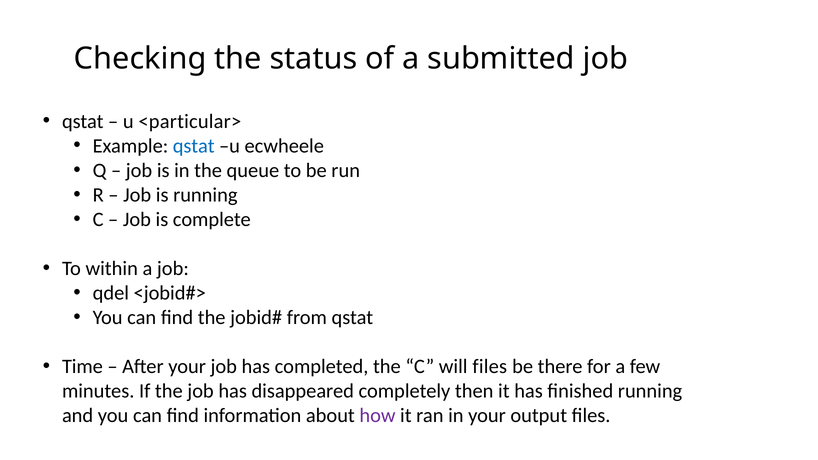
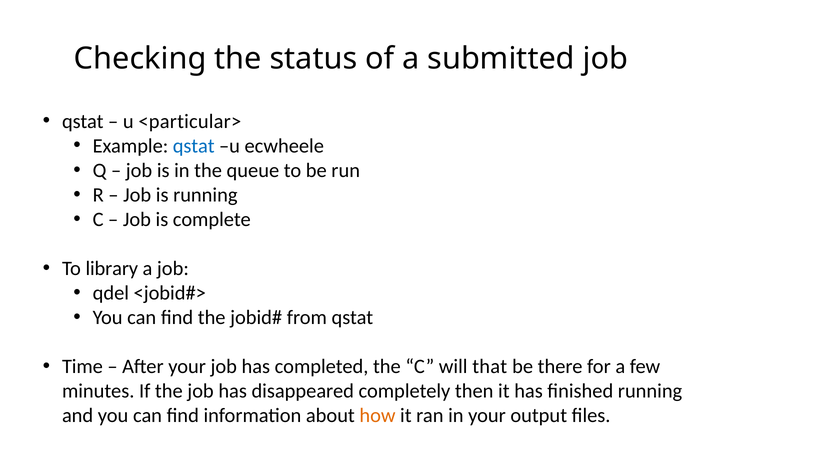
within: within -> library
will files: files -> that
how colour: purple -> orange
